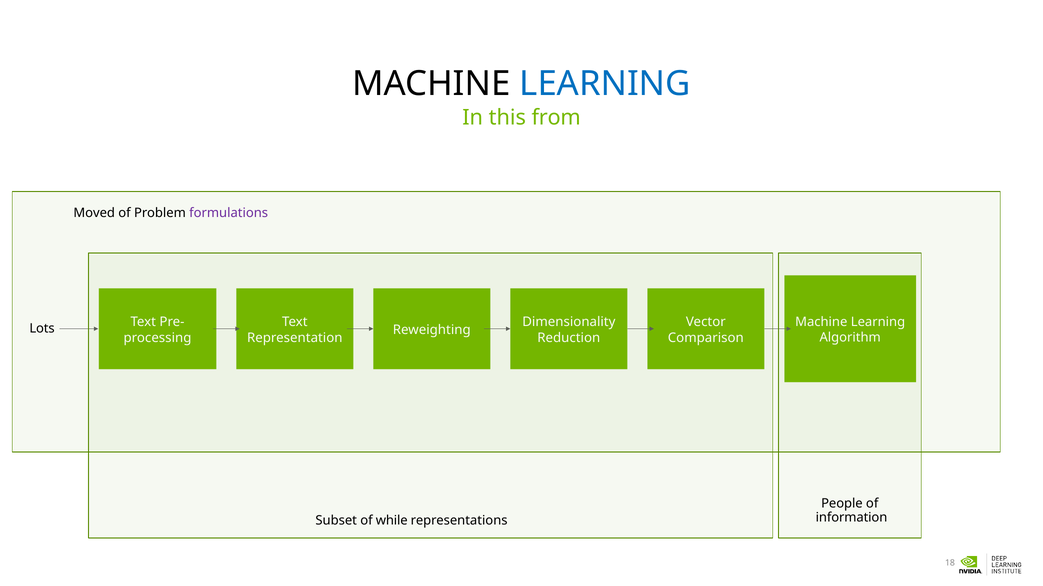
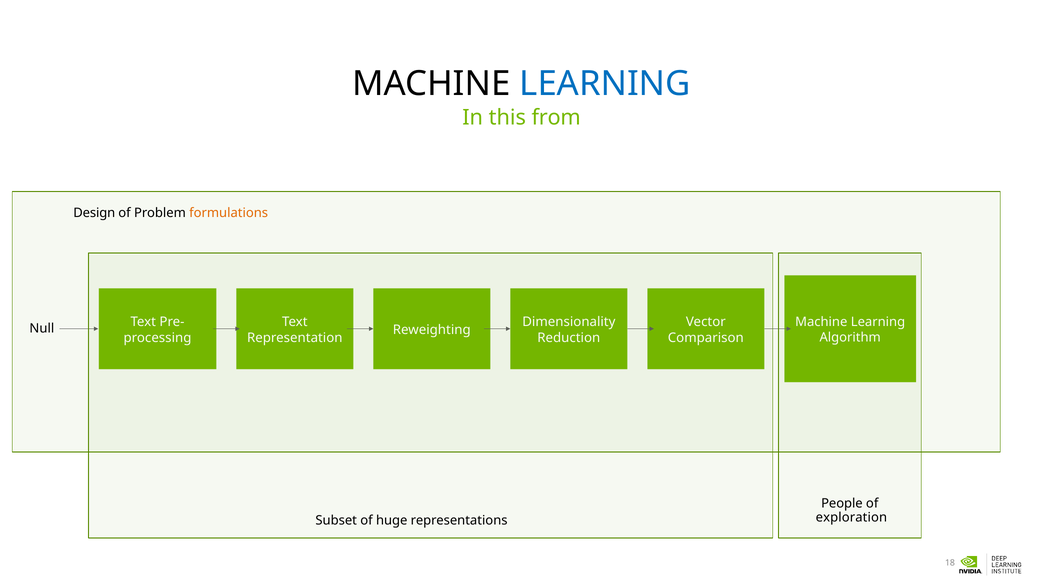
Moved: Moved -> Design
formulations colour: purple -> orange
Lots: Lots -> Null
information: information -> exploration
while: while -> huge
